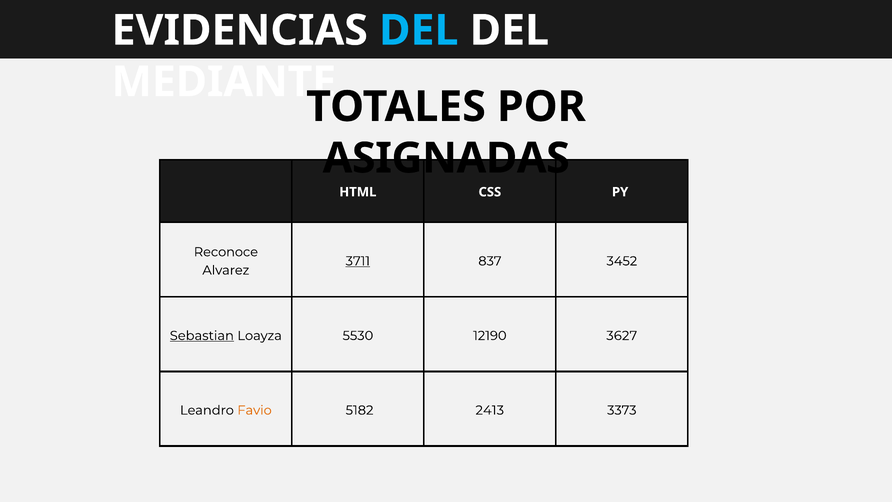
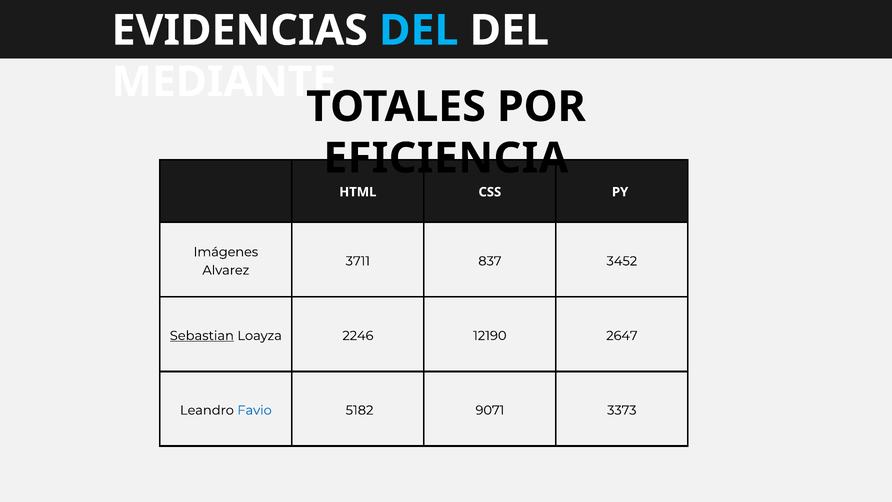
ASIGNADAS: ASIGNADAS -> EFICIENCIA
Reconoce: Reconoce -> Imágenes
3711 underline: present -> none
5530: 5530 -> 2246
3627: 3627 -> 2647
Favio colour: orange -> blue
2413: 2413 -> 9071
